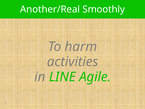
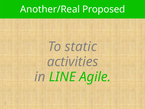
Smoothly: Smoothly -> Proposed
harm: harm -> static
